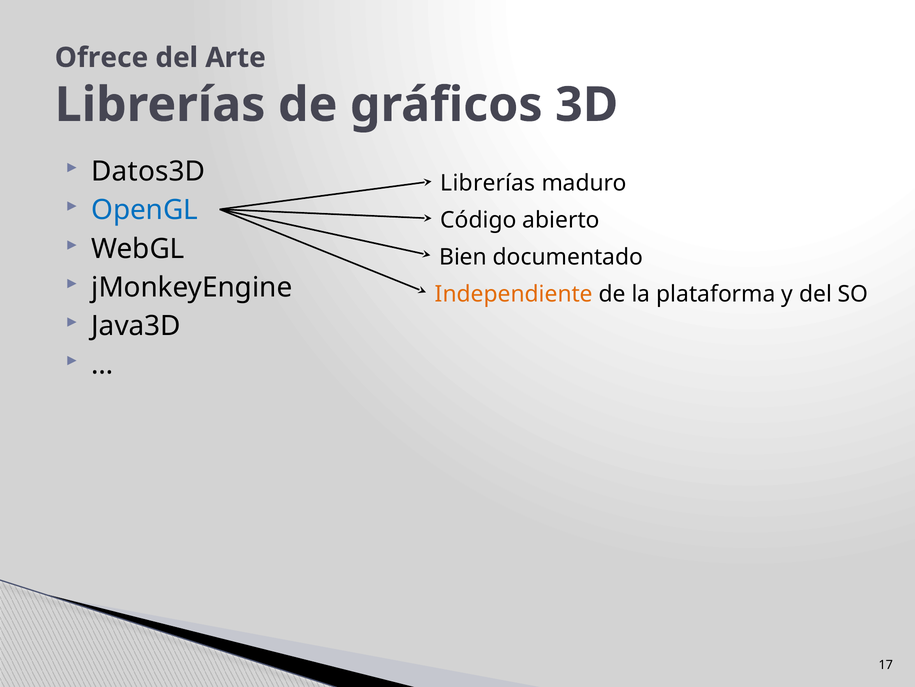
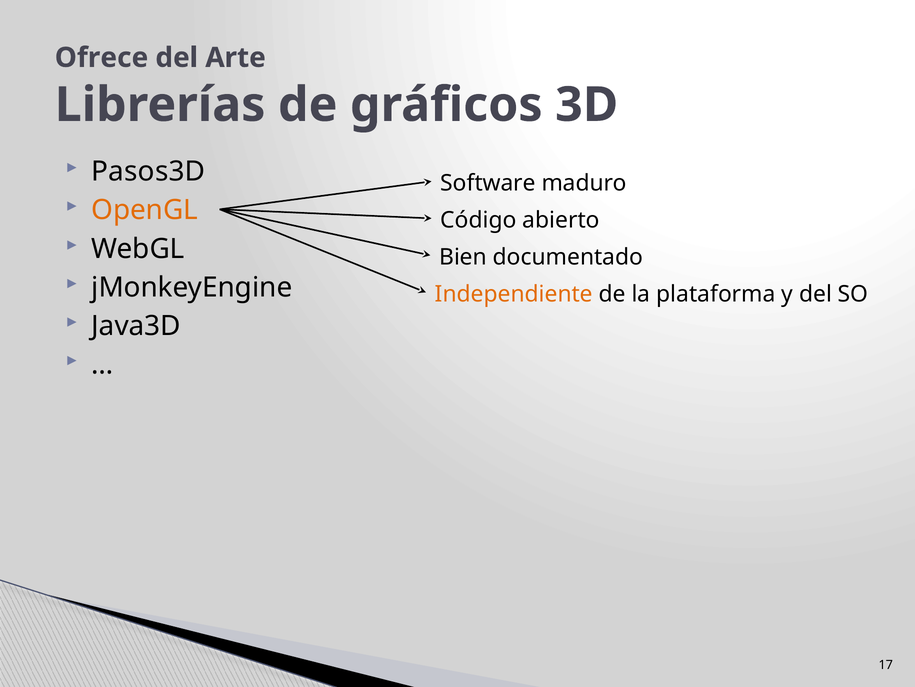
Datos3D: Datos3D -> Pasos3D
Librerías at (488, 183): Librerías -> Software
OpenGL colour: blue -> orange
